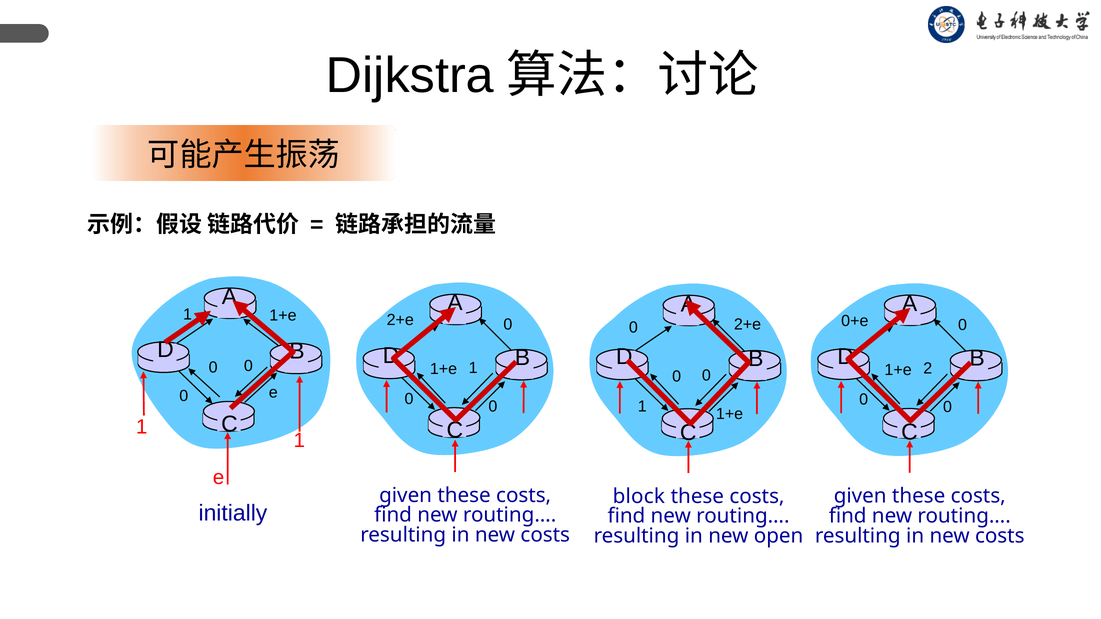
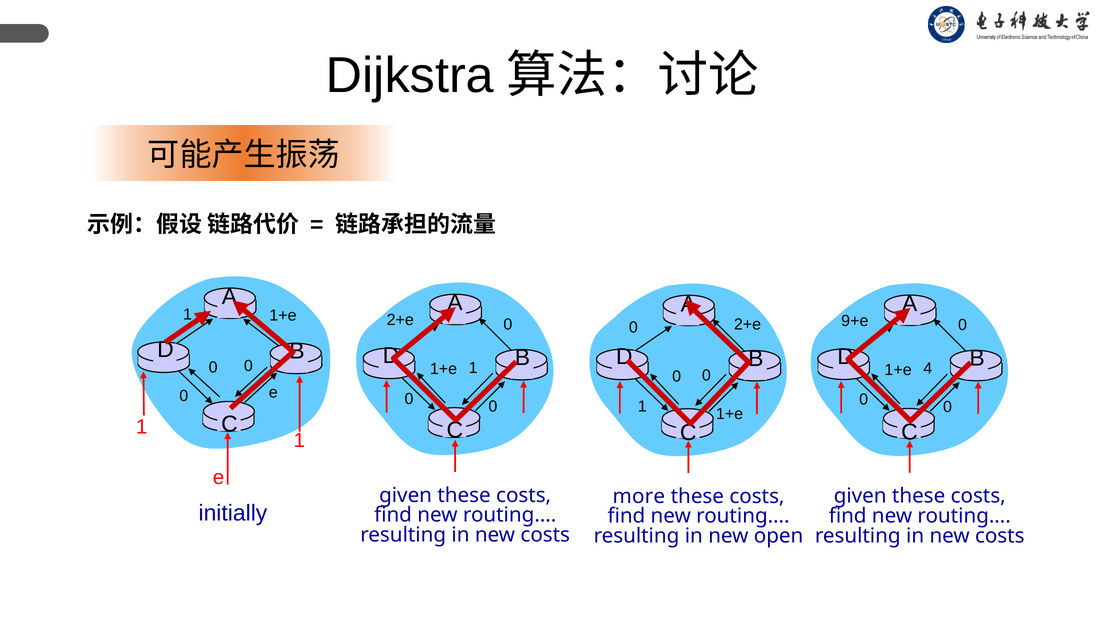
0+e: 0+e -> 9+e
2: 2 -> 4
block: block -> more
